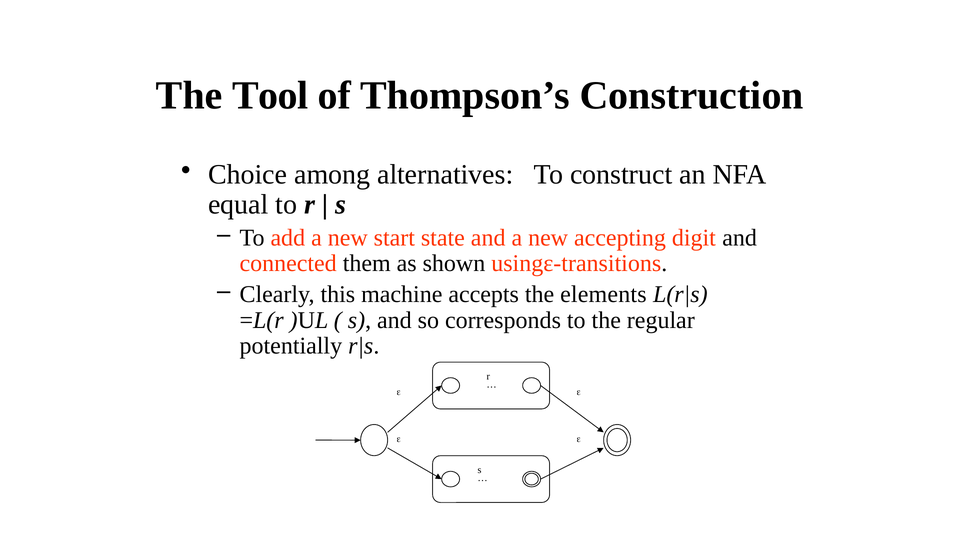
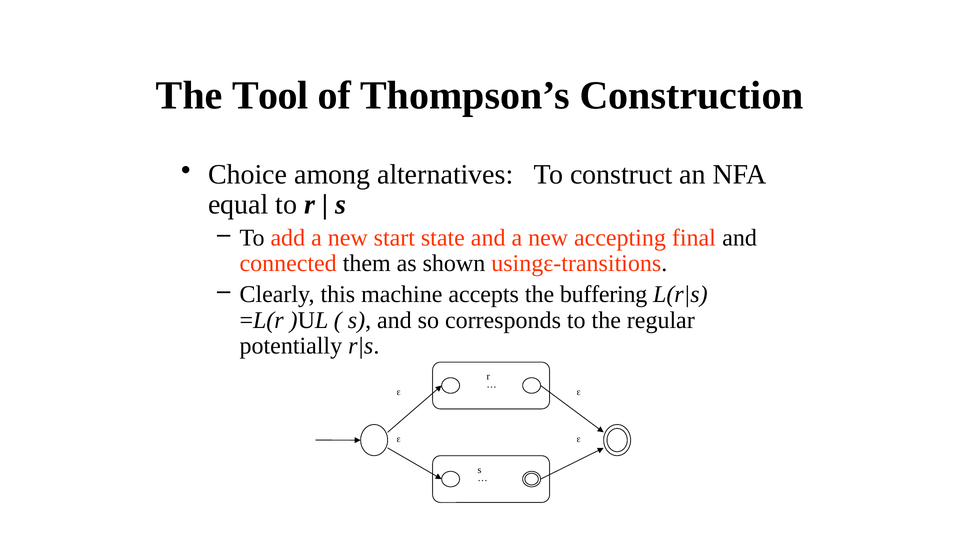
digit: digit -> final
elements: elements -> buffering
